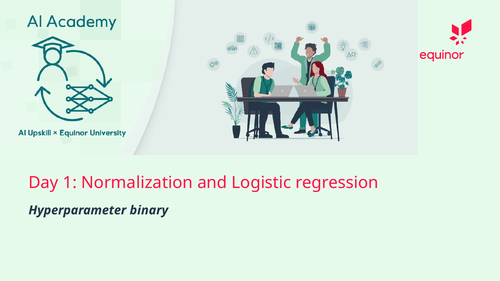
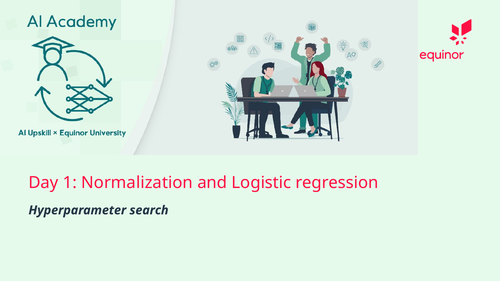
binary: binary -> search
